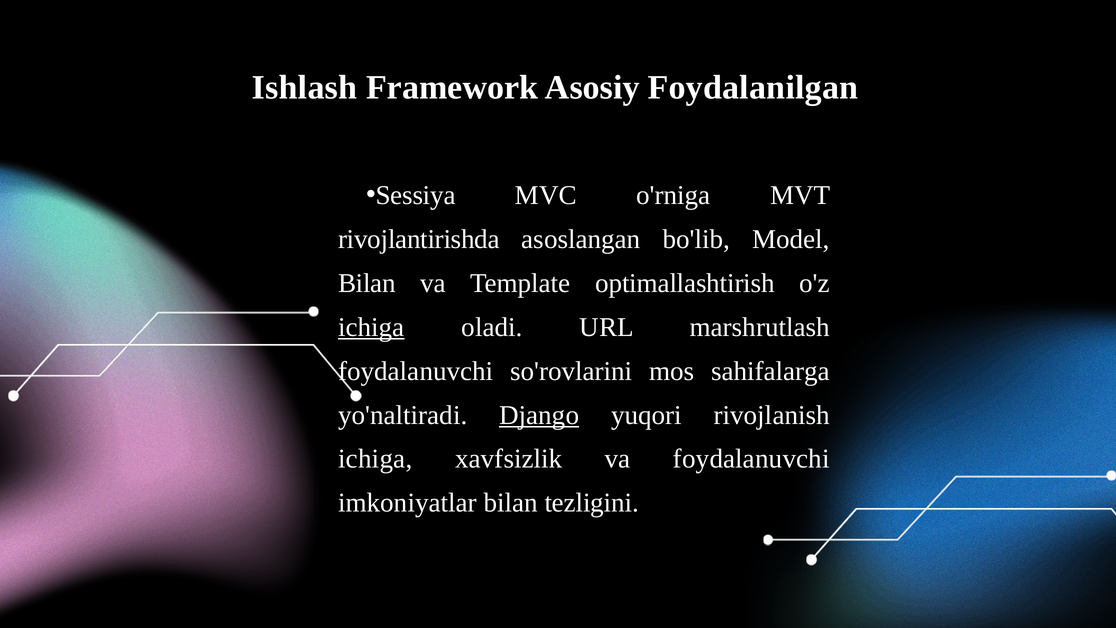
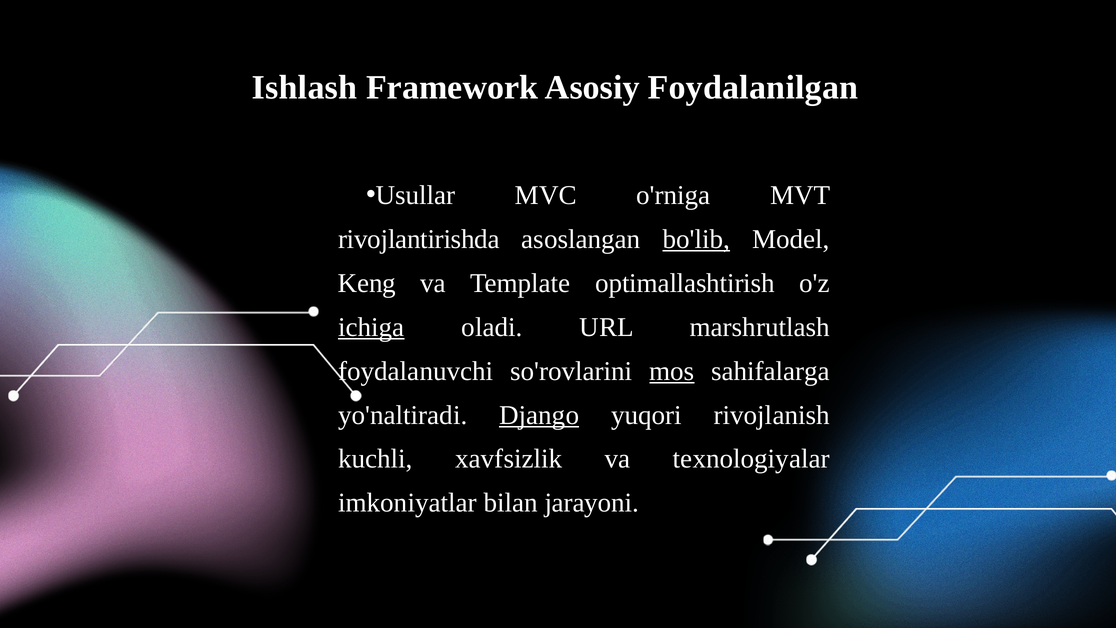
Sessiya: Sessiya -> Usullar
bo'lib underline: none -> present
Bilan at (367, 283): Bilan -> Keng
mos underline: none -> present
ichiga at (375, 459): ichiga -> kuchli
va foydalanuvchi: foydalanuvchi -> texnologiyalar
tezligini: tezligini -> jarayoni
